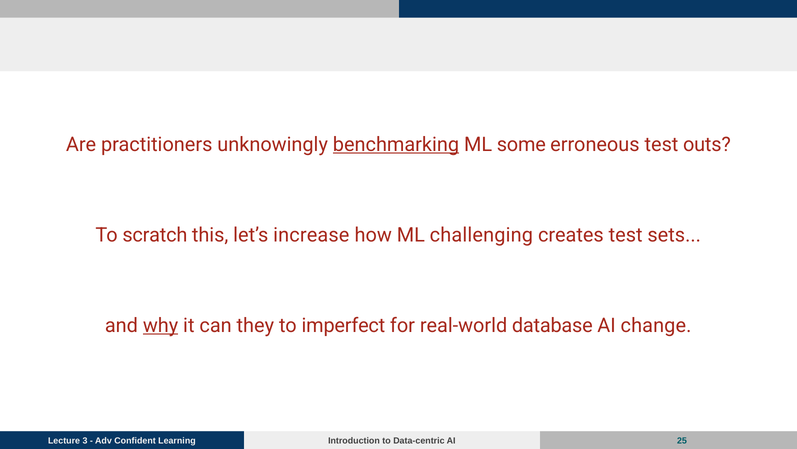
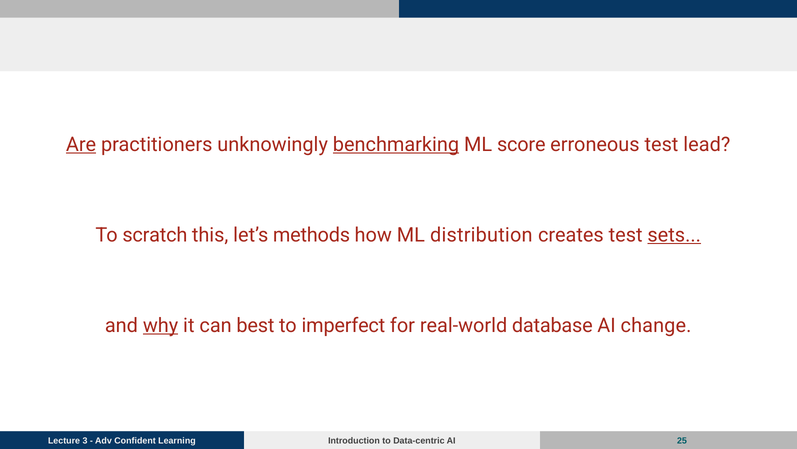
Are underline: none -> present
some: some -> score
outs: outs -> lead
increase: increase -> methods
challenging: challenging -> distribution
sets underline: none -> present
they: they -> best
